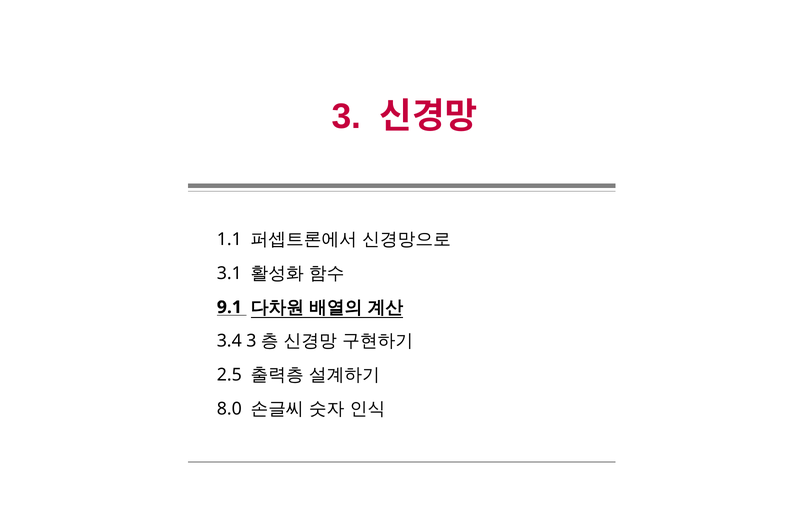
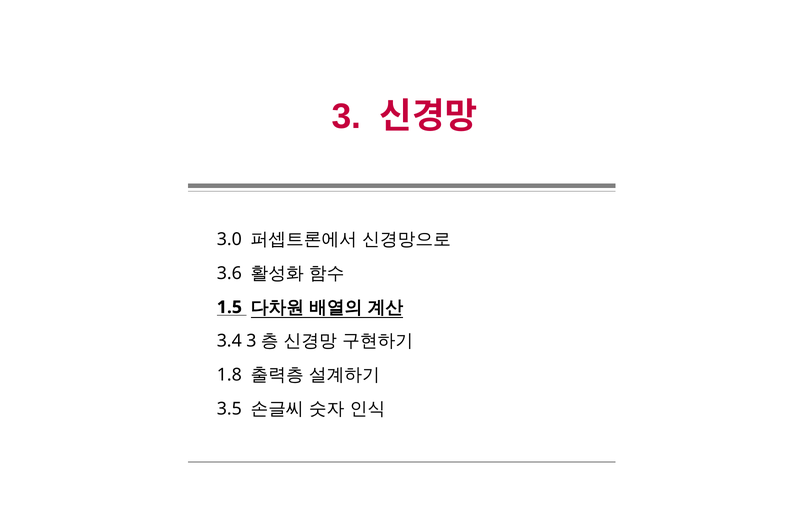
1.1: 1.1 -> 3.0
3.1: 3.1 -> 3.6
9.1: 9.1 -> 1.5
2.5: 2.5 -> 1.8
8.0: 8.0 -> 3.5
